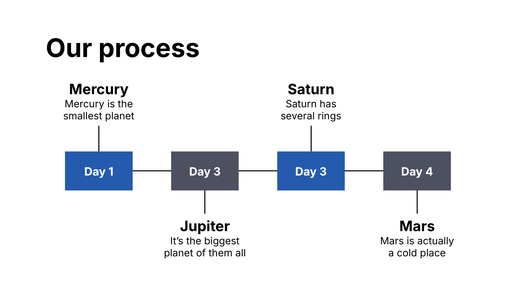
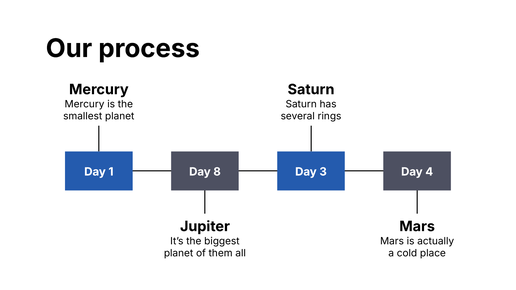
1 Day 3: 3 -> 8
